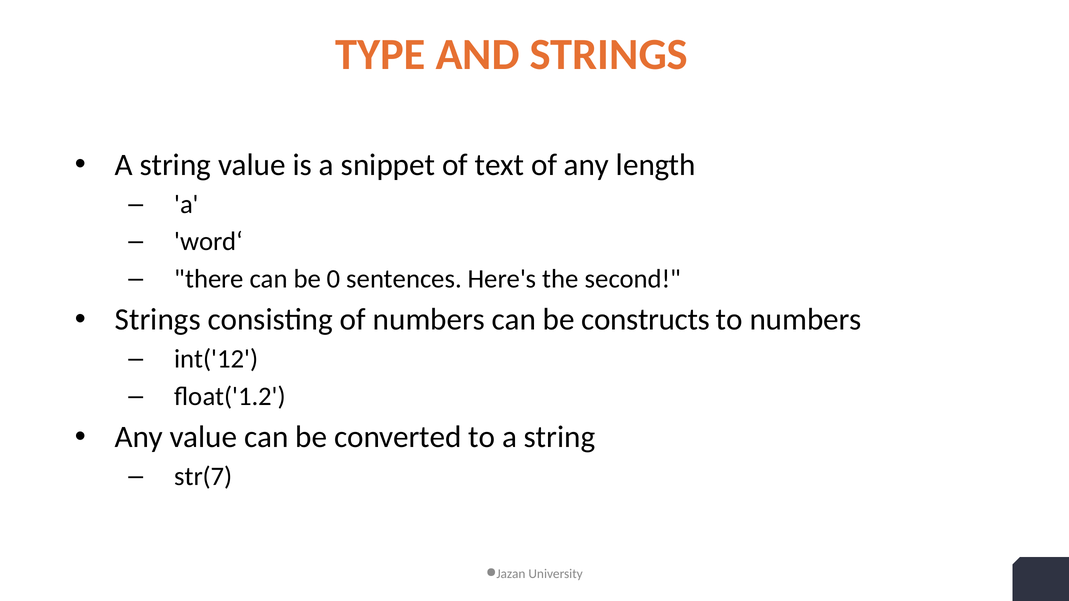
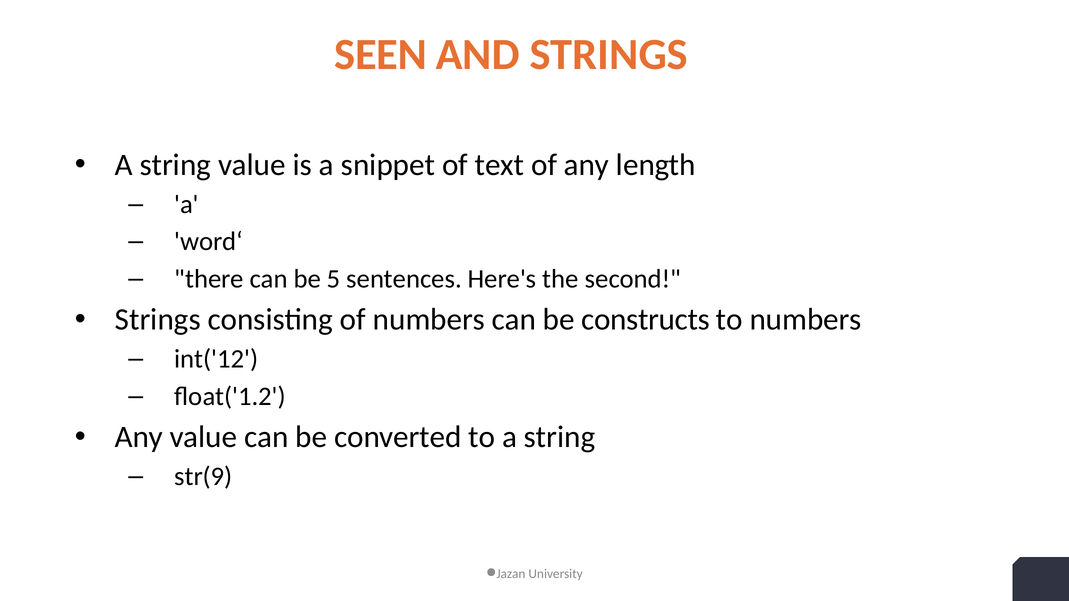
TYPE: TYPE -> SEEN
0: 0 -> 5
str(7: str(7 -> str(9
